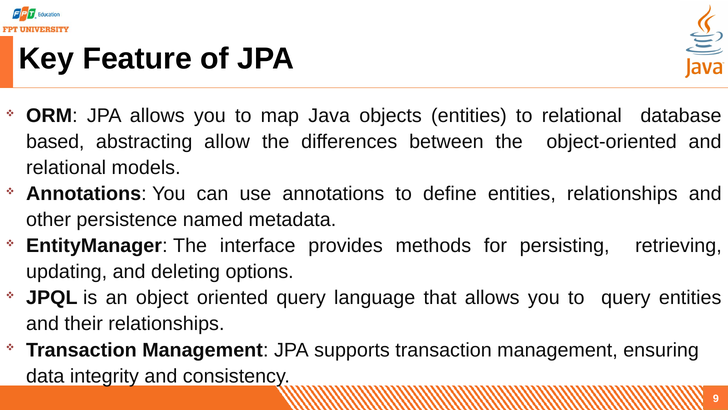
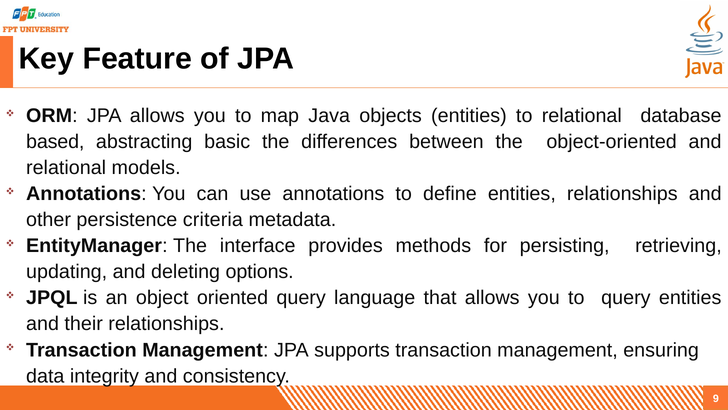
allow: allow -> basic
named: named -> criteria
